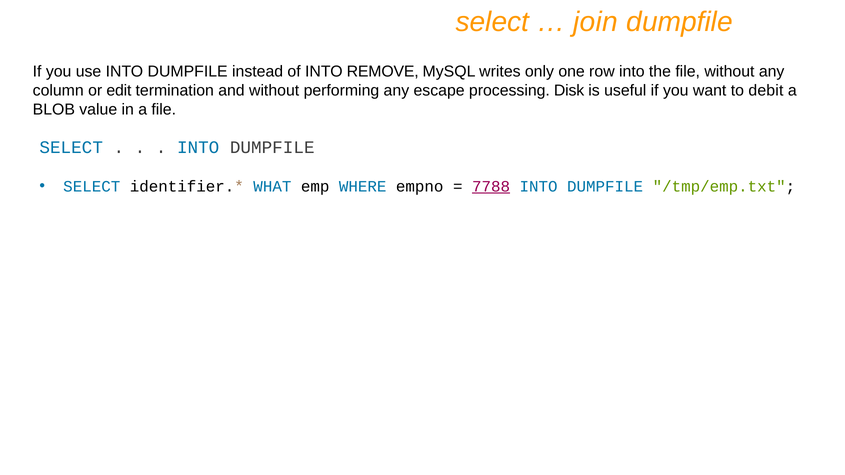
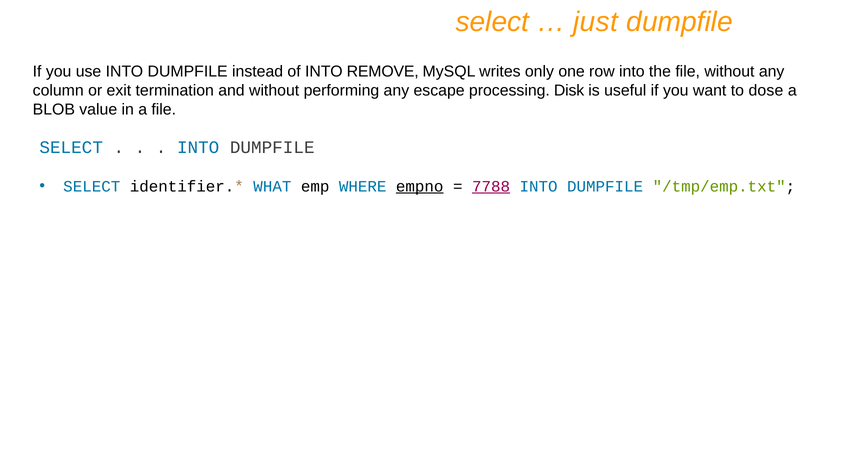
join: join -> just
edit: edit -> exit
debit: debit -> dose
empno underline: none -> present
